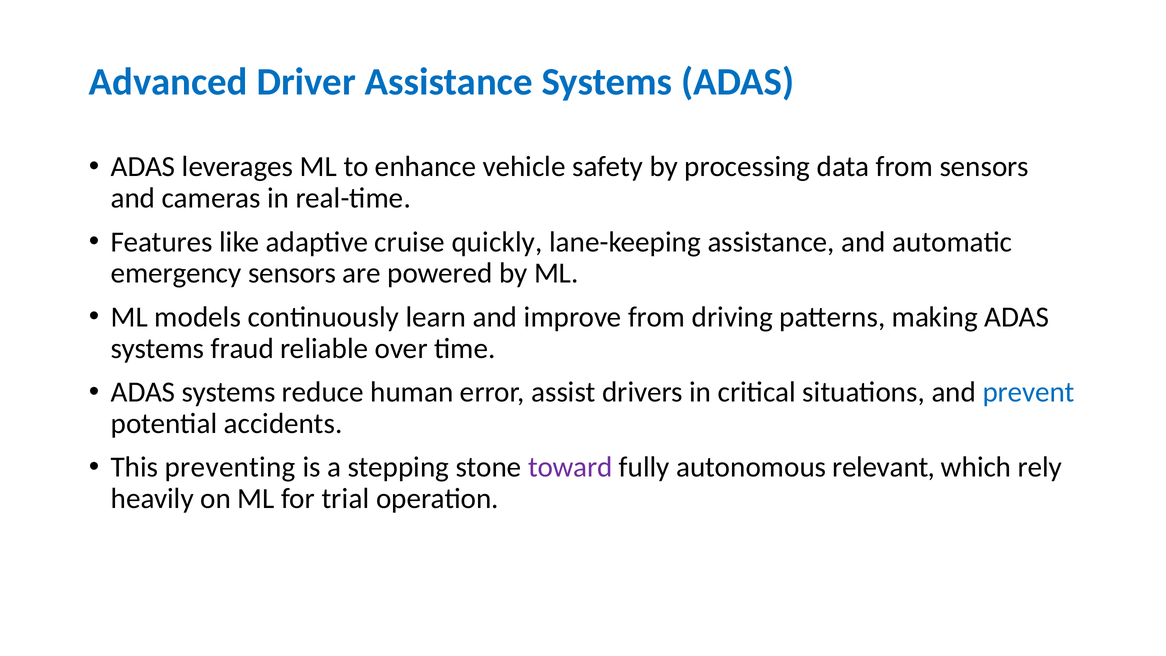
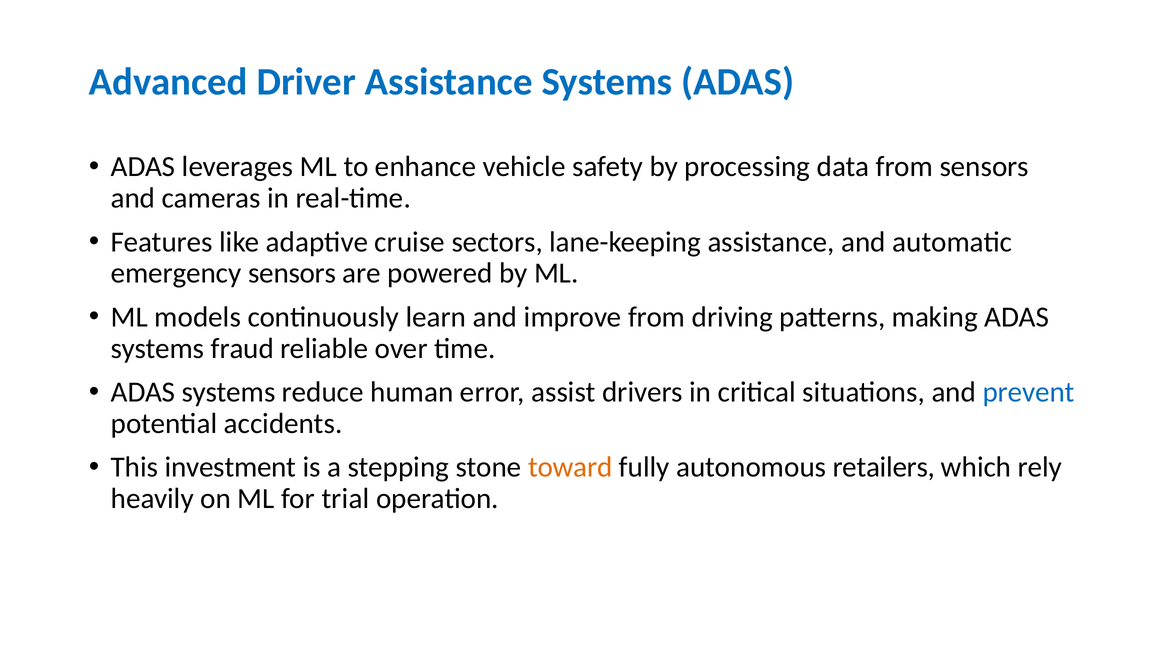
quickly: quickly -> sectors
preventing: preventing -> investment
toward colour: purple -> orange
relevant: relevant -> retailers
